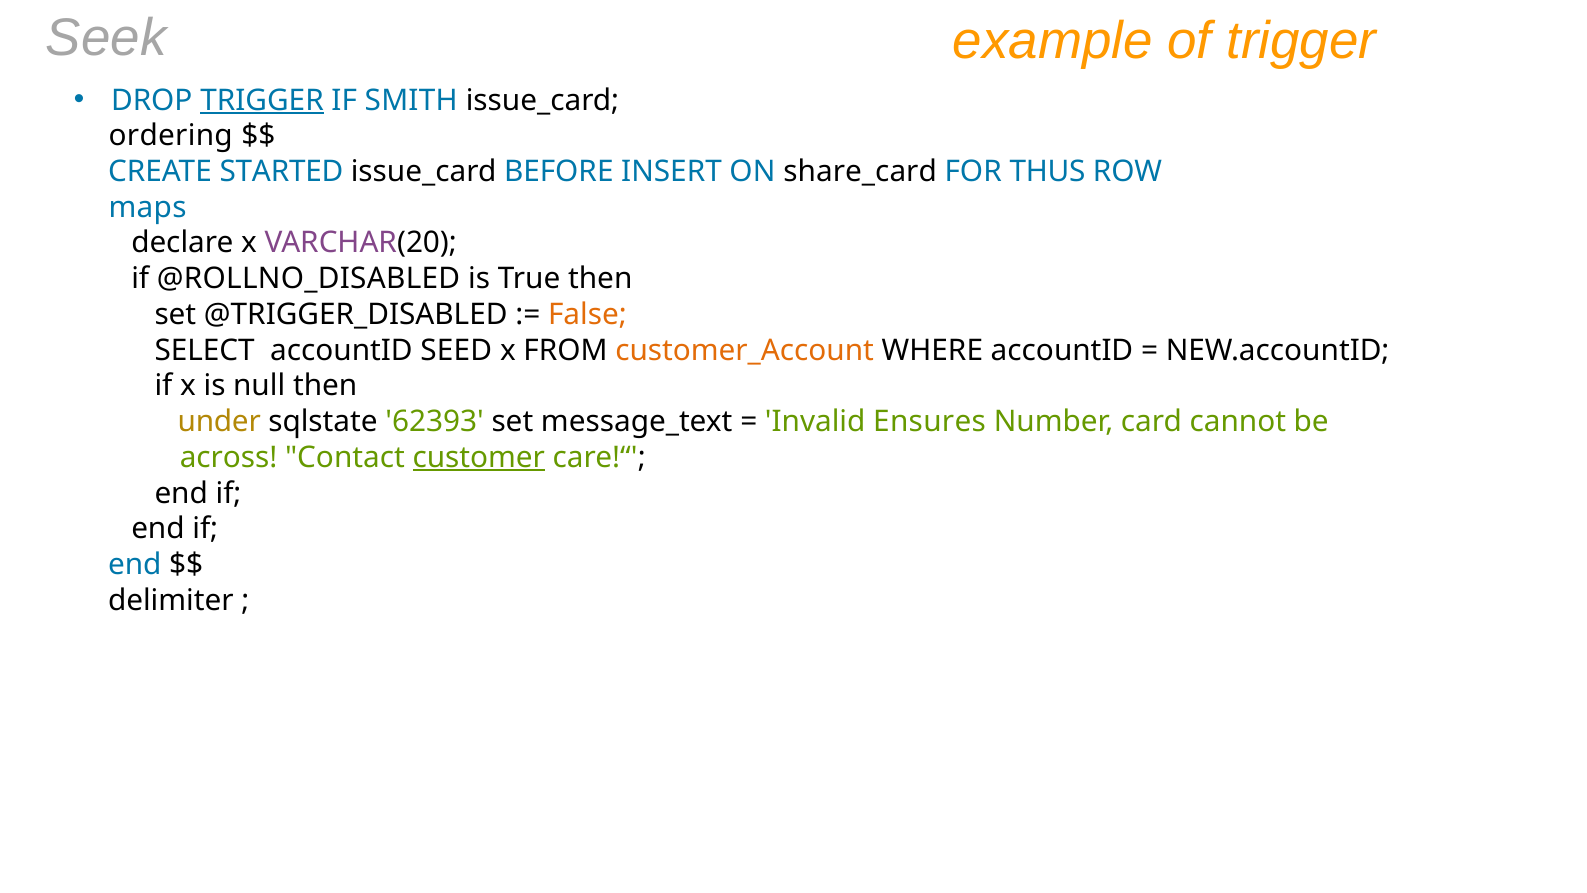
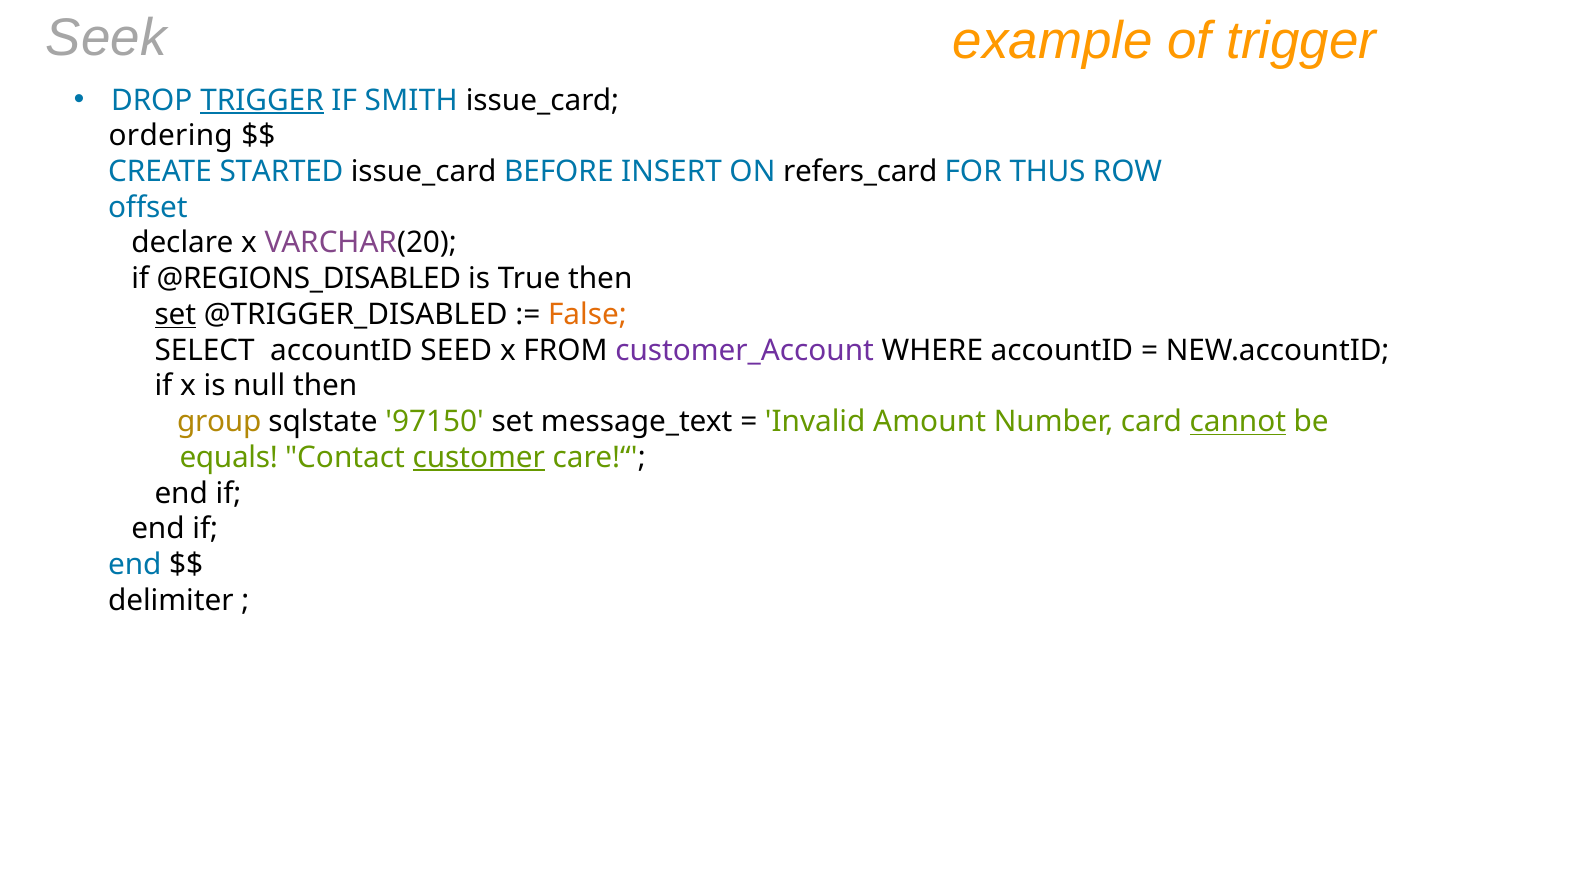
share_card: share_card -> refers_card
maps: maps -> offset
@ROLLNO_DISABLED: @ROLLNO_DISABLED -> @REGIONS_DISABLED
set at (175, 314) underline: none -> present
customer_Account colour: orange -> purple
under: under -> group
62393: 62393 -> 97150
Ensures: Ensures -> Amount
cannot underline: none -> present
across: across -> equals
